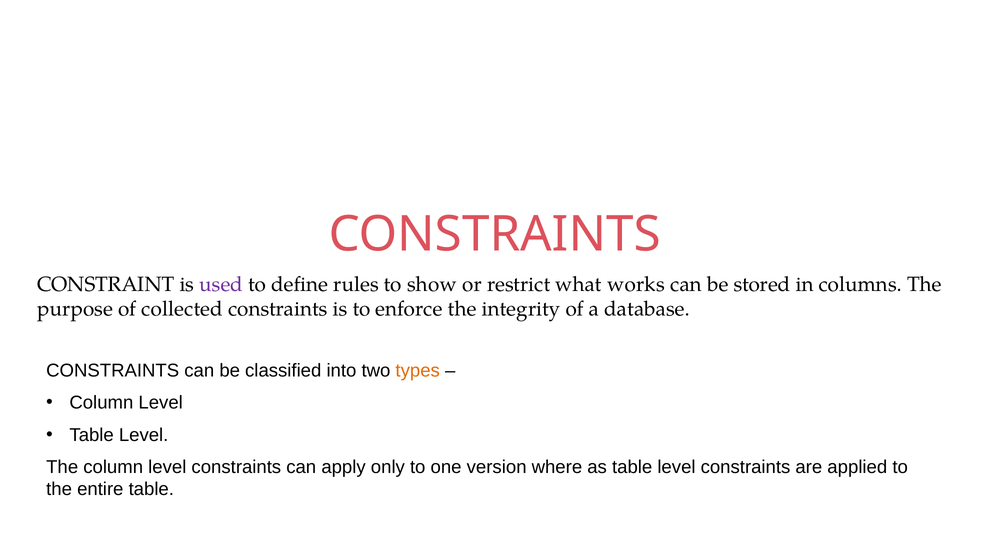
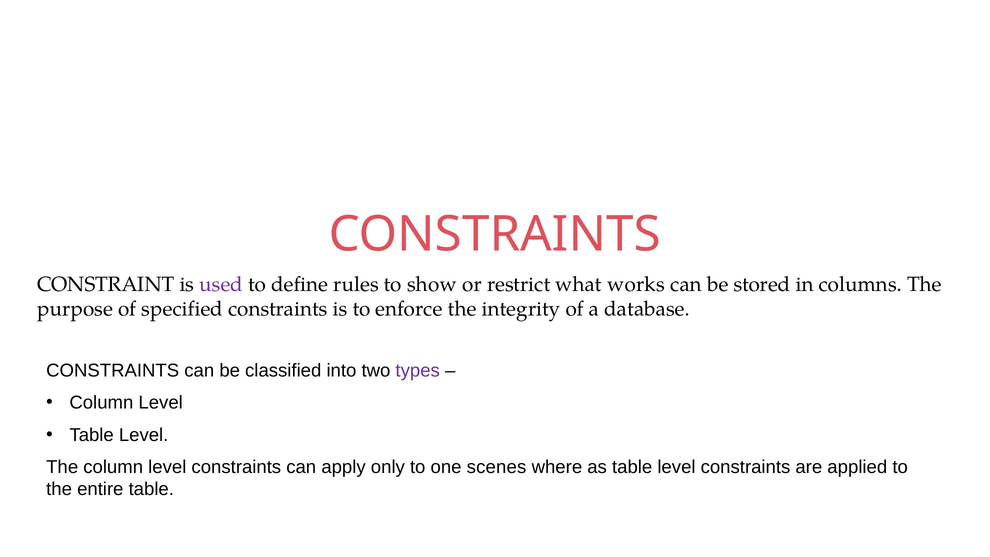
collected: collected -> specified
types colour: orange -> purple
version: version -> scenes
